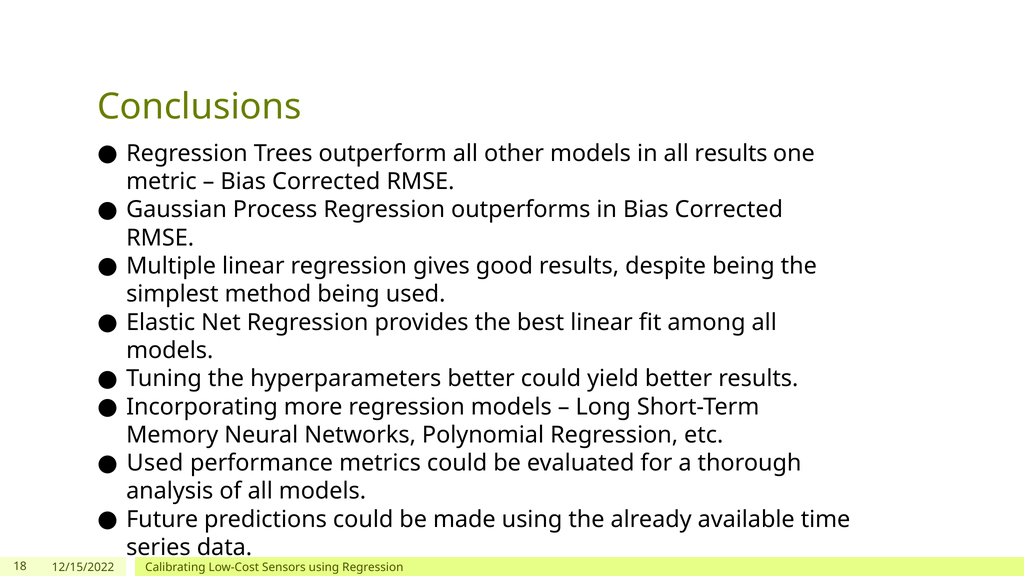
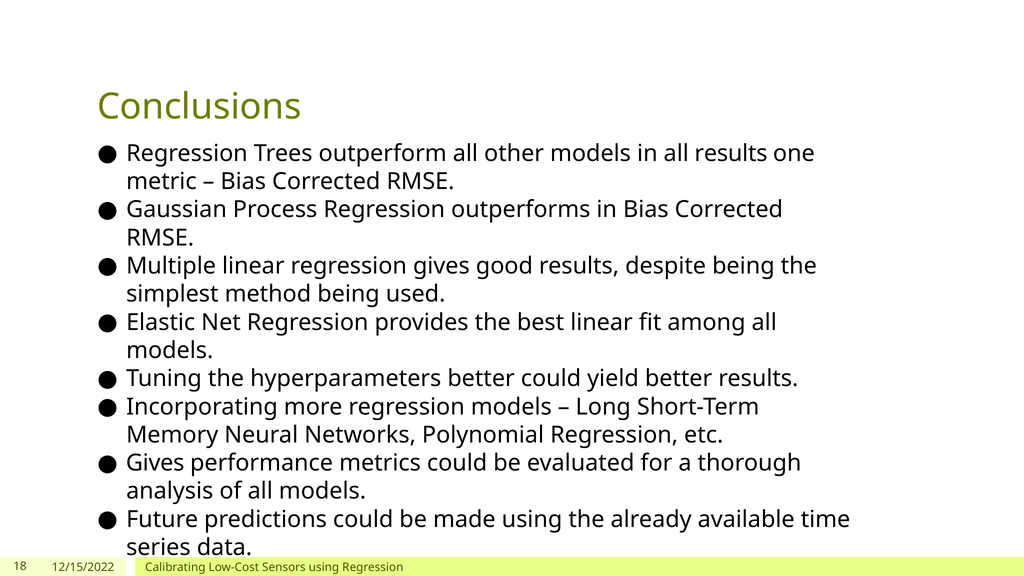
Used at (155, 463): Used -> Gives
